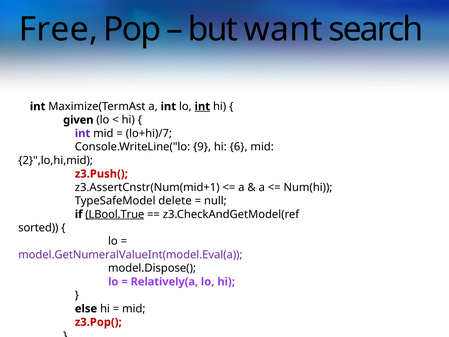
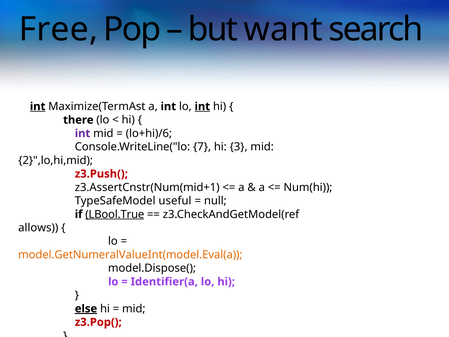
int at (38, 106) underline: none -> present
given: given -> there
lo+hi)/7: lo+hi)/7 -> lo+hi)/6
9: 9 -> 7
6: 6 -> 3
delete: delete -> useful
sorted: sorted -> allows
model.GetNumeralValueInt(model.Eval(a colour: purple -> orange
Relatively(a: Relatively(a -> Identifier(a
else underline: none -> present
